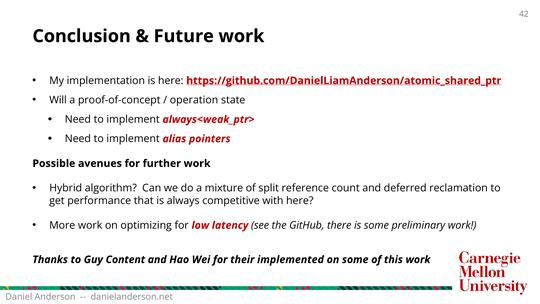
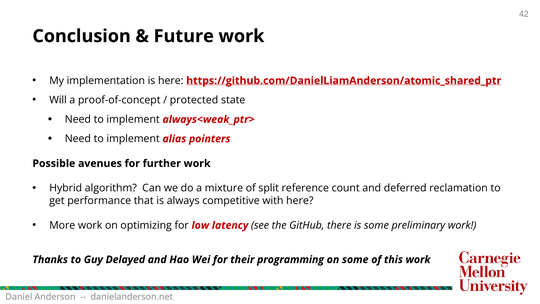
operation: operation -> protected
Content: Content -> Delayed
implemented: implemented -> programming
